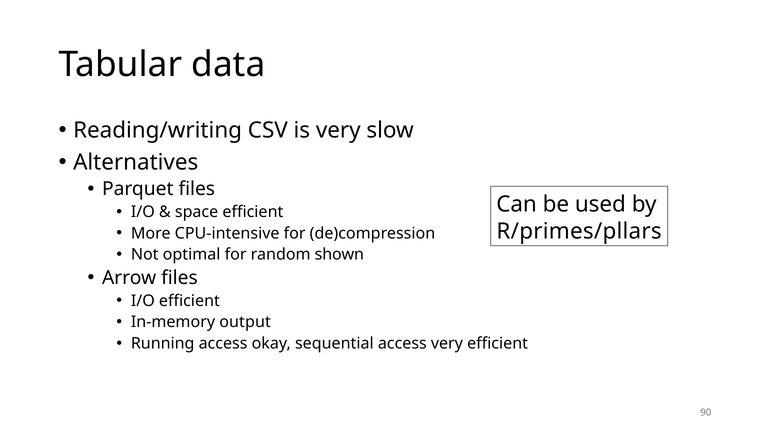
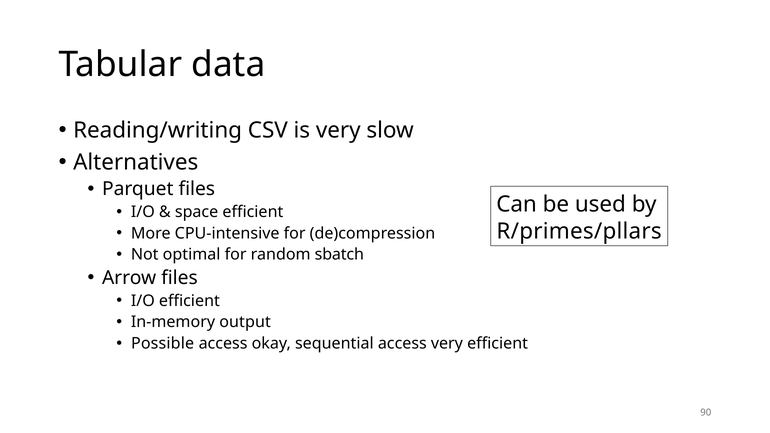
shown: shown -> sbatch
Running: Running -> Possible
